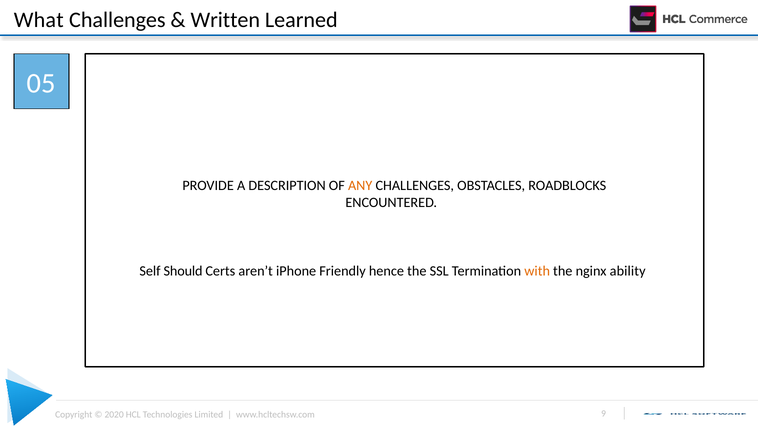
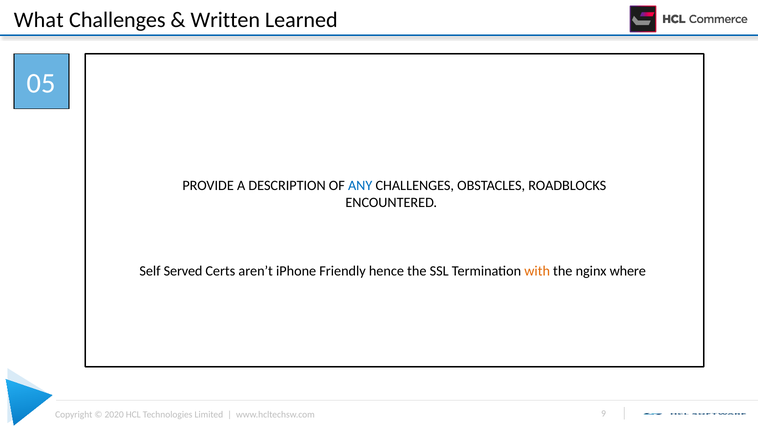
ANY colour: orange -> blue
Should: Should -> Served
ability: ability -> where
